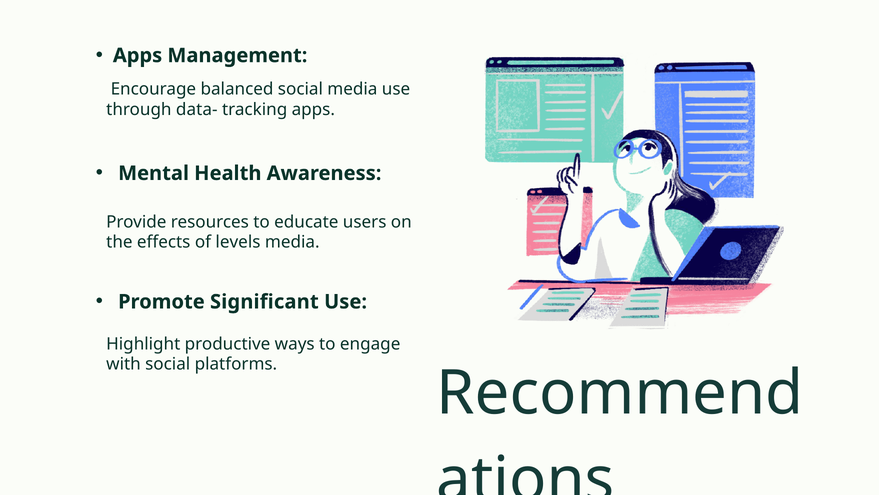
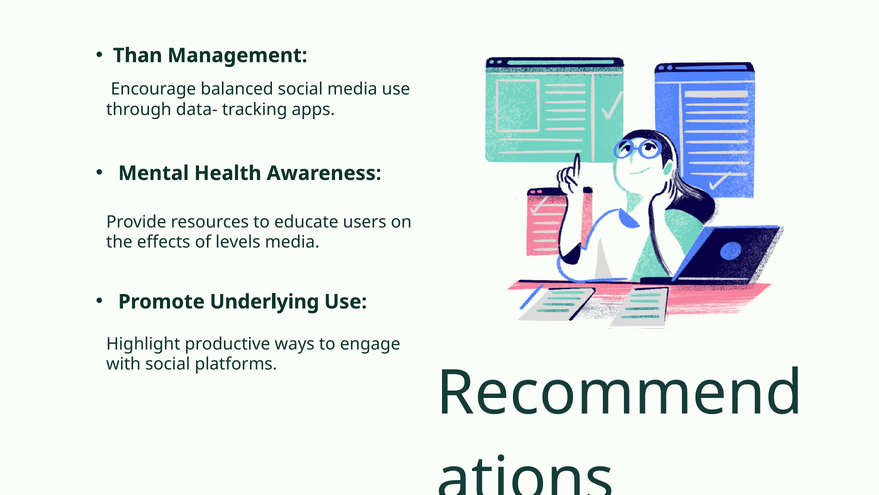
Apps at (138, 55): Apps -> Than
Significant: Significant -> Underlying
